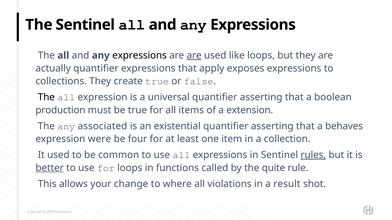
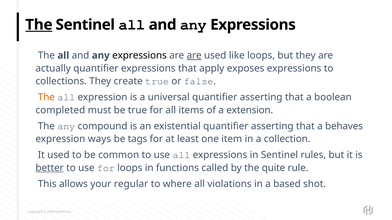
The at (39, 25) underline: none -> present
The at (46, 97) colour: black -> orange
production: production -> completed
associated: associated -> compound
were: were -> ways
four: four -> tags
rules underline: present -> none
change: change -> regular
result: result -> based
